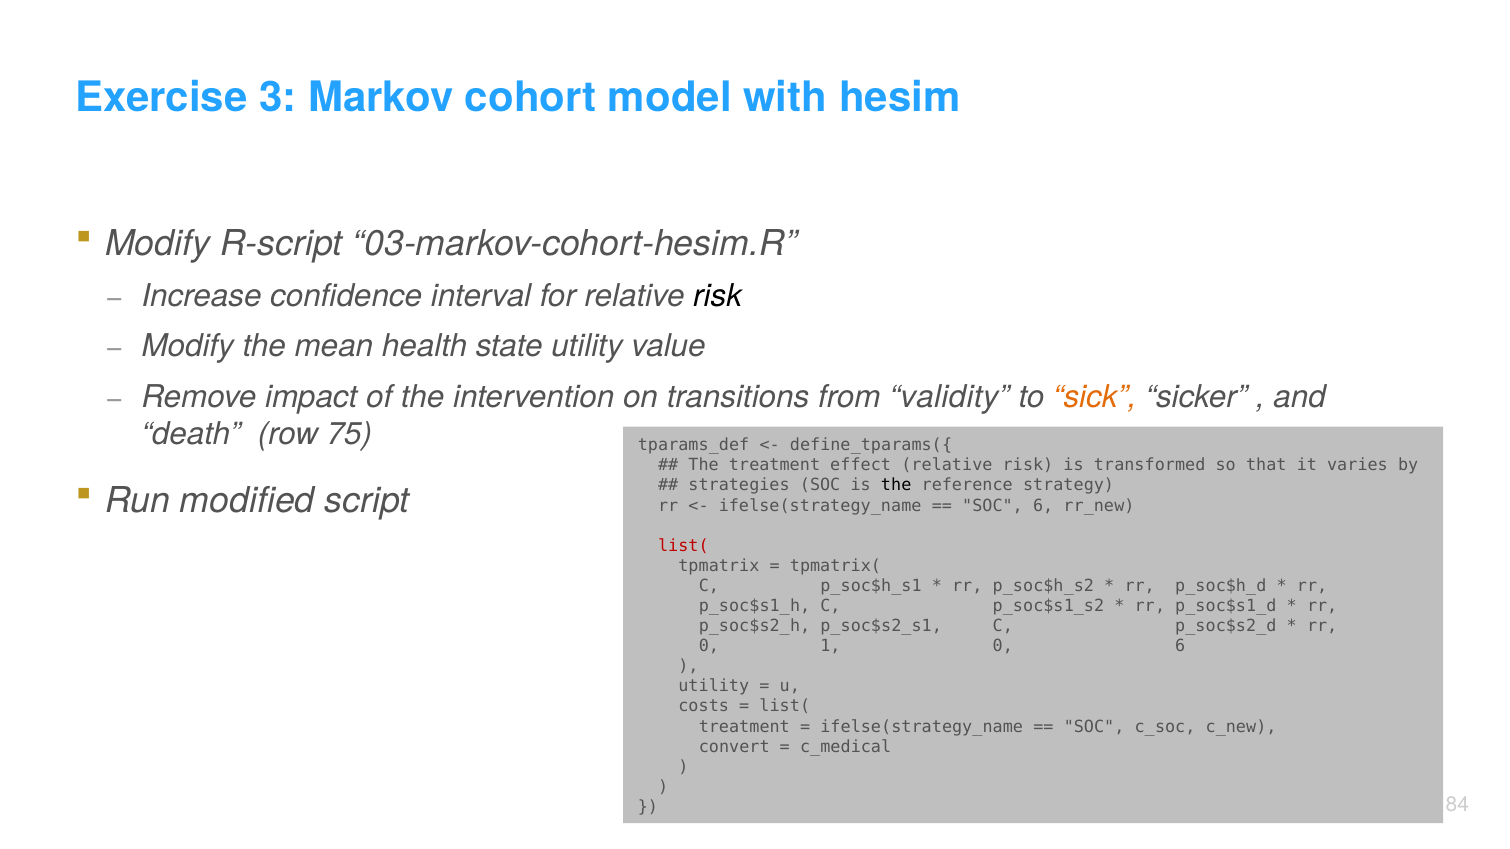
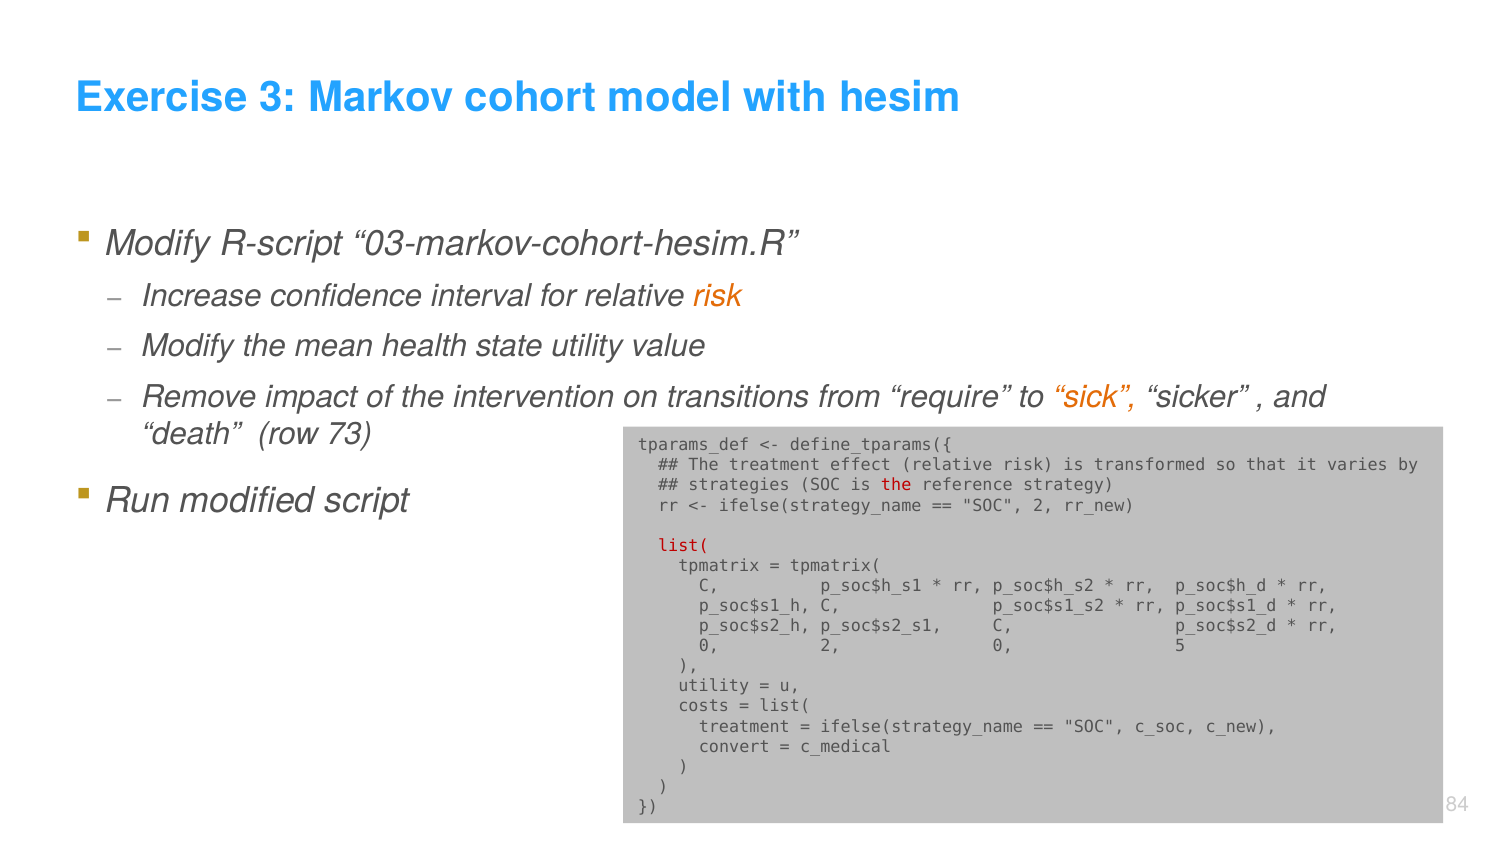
risk at (718, 296) colour: black -> orange
validity: validity -> require
75: 75 -> 73
the at (896, 486) colour: black -> red
SOC 6: 6 -> 2
0 1: 1 -> 2
0 6: 6 -> 5
